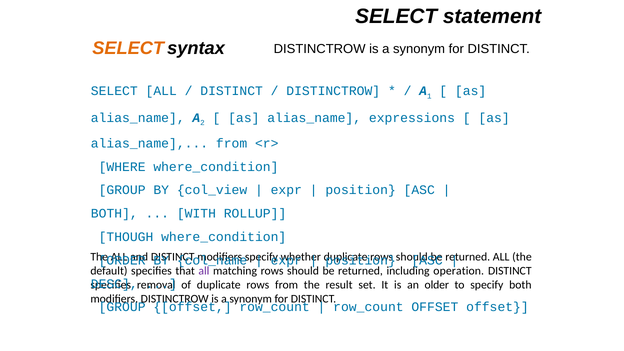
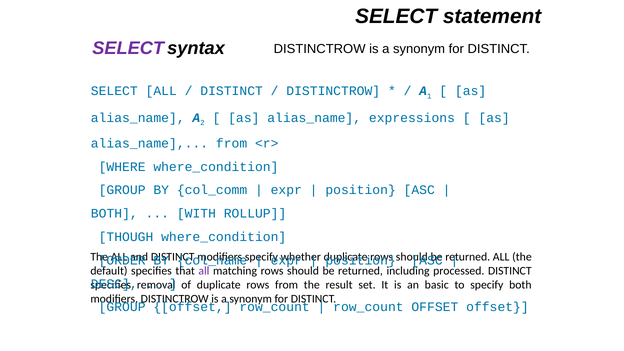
SELECT at (128, 48) colour: orange -> purple
col_view: col_view -> col_comm
operation: operation -> processed
older: older -> basic
